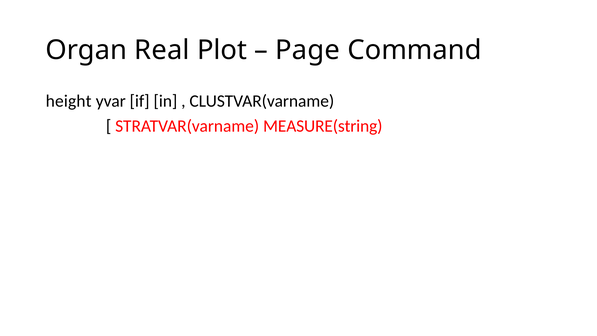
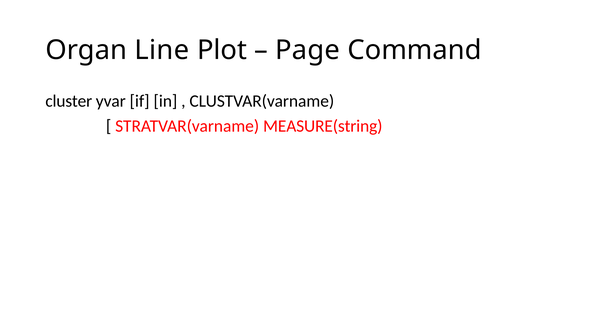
Real: Real -> Line
height: height -> cluster
